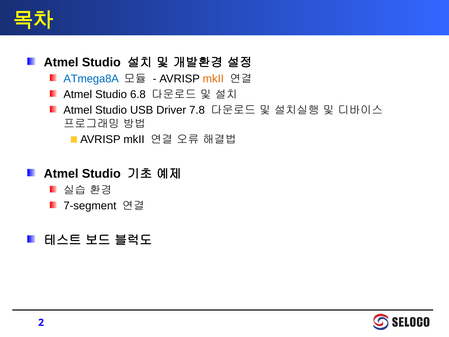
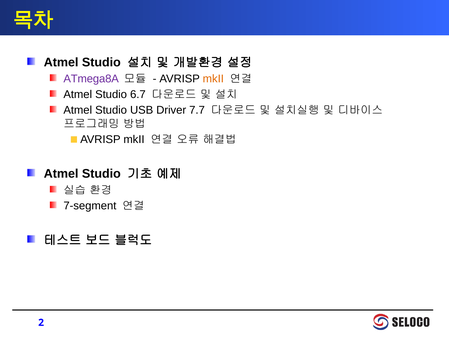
ATmega8A colour: blue -> purple
6.8: 6.8 -> 6.7
7.8: 7.8 -> 7.7
